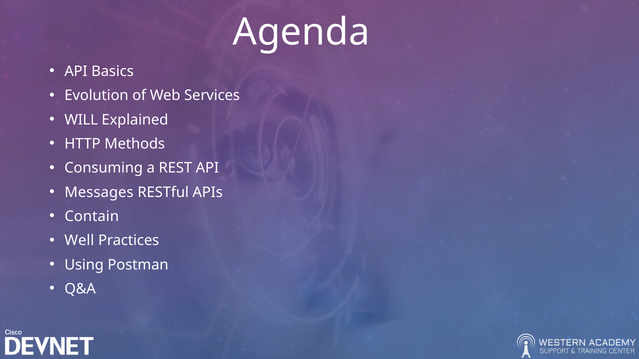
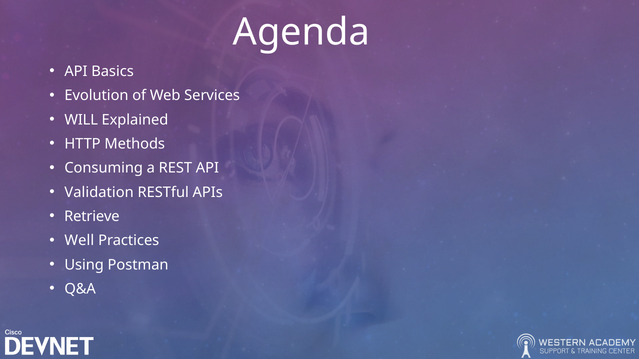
Messages: Messages -> Validation
Contain: Contain -> Retrieve
